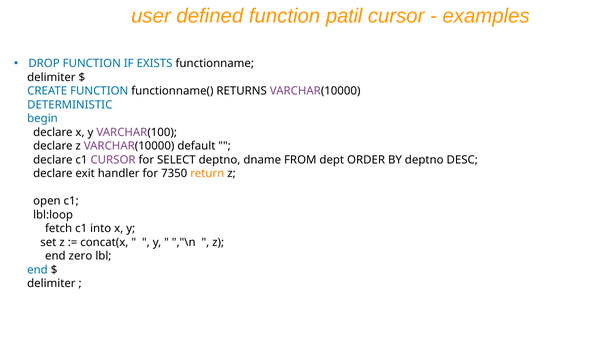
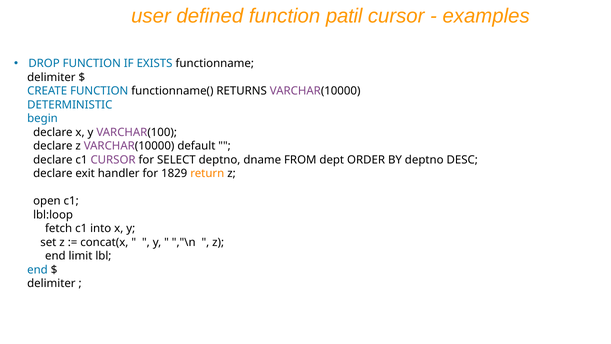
7350: 7350 -> 1829
zero: zero -> limit
